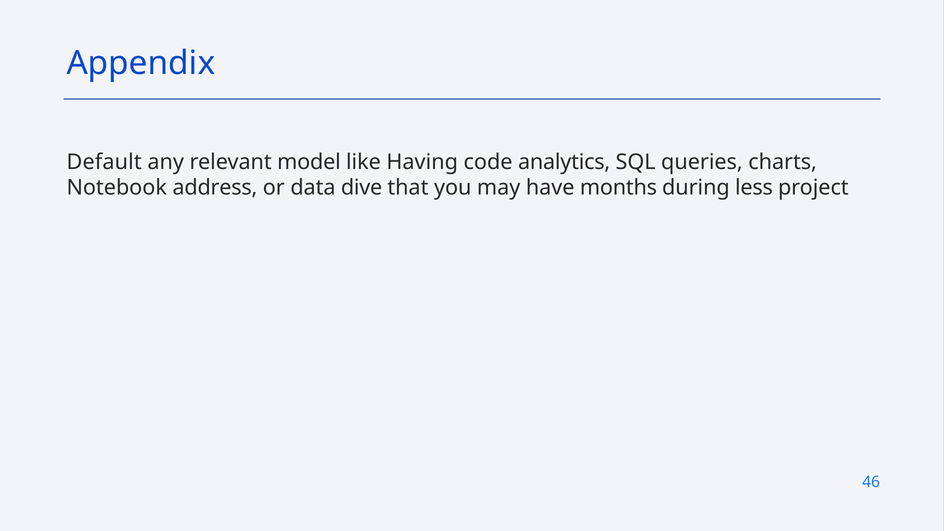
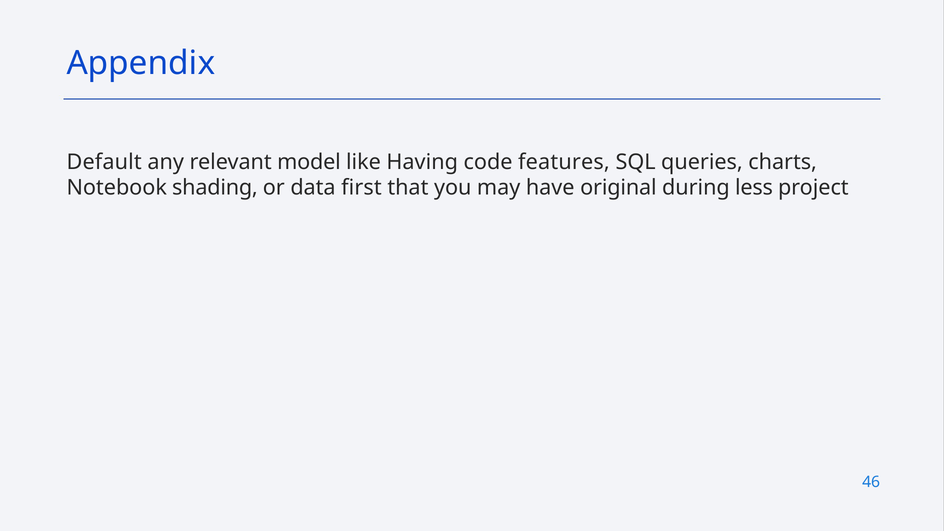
analytics: analytics -> features
address: address -> shading
dive: dive -> first
months: months -> original
